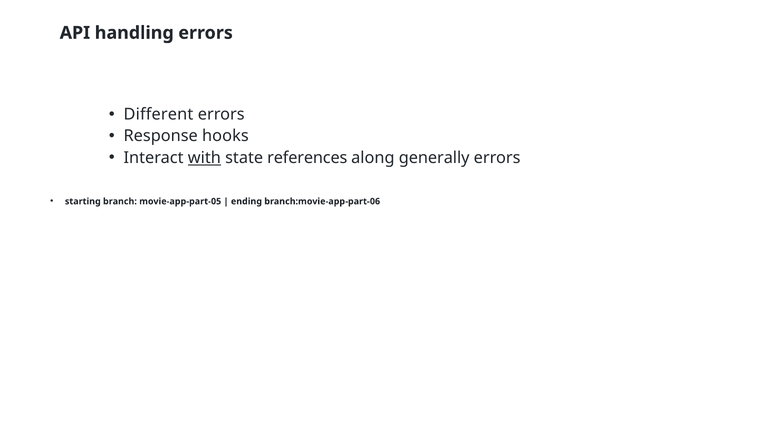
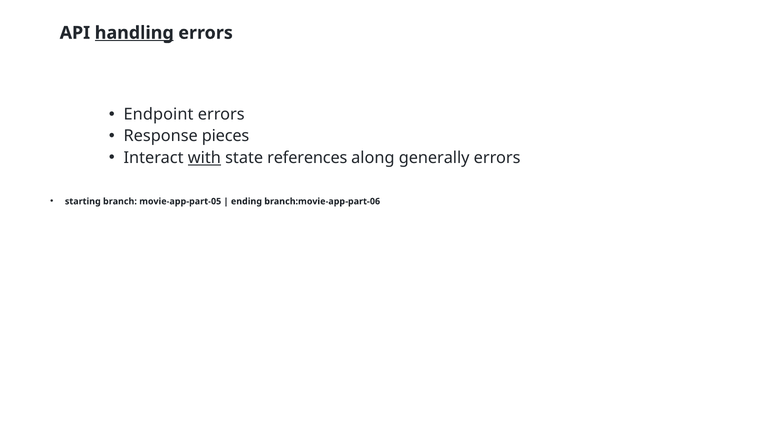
handling underline: none -> present
Different: Different -> Endpoint
hooks: hooks -> pieces
